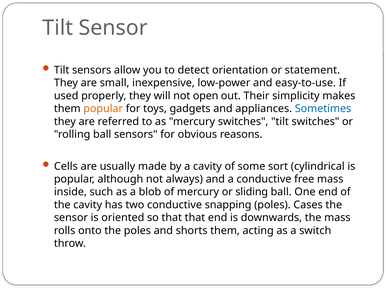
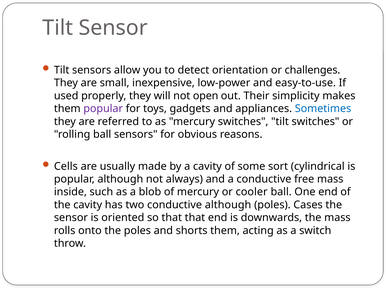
statement: statement -> challenges
popular at (103, 109) colour: orange -> purple
sliding: sliding -> cooler
conductive snapping: snapping -> although
